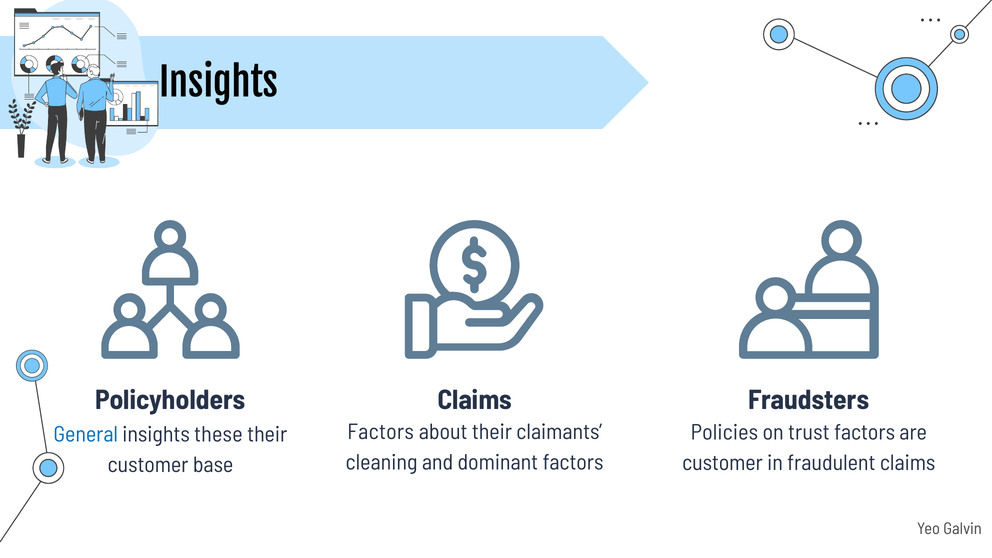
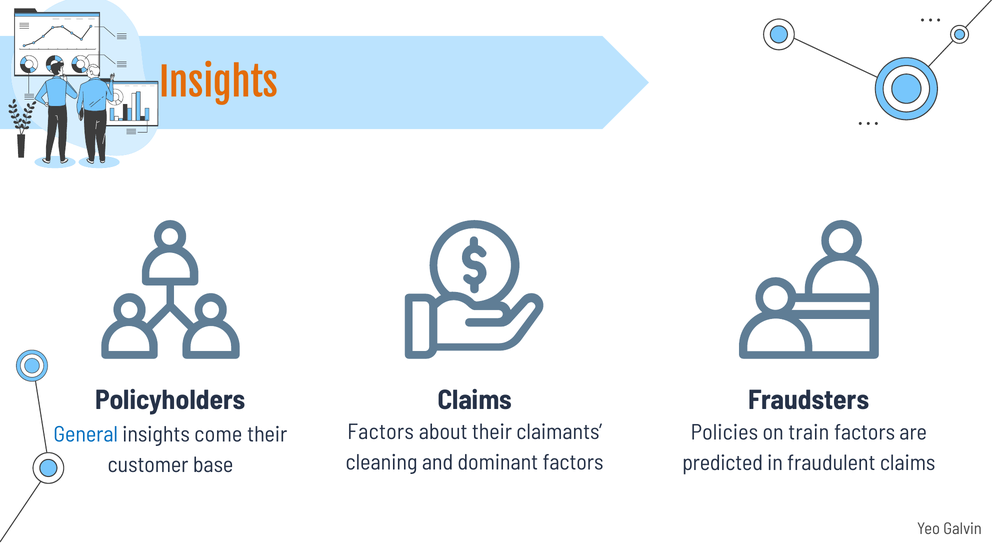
Insights at (219, 84) colour: black -> orange
trust: trust -> train
these: these -> come
customer at (722, 463): customer -> predicted
